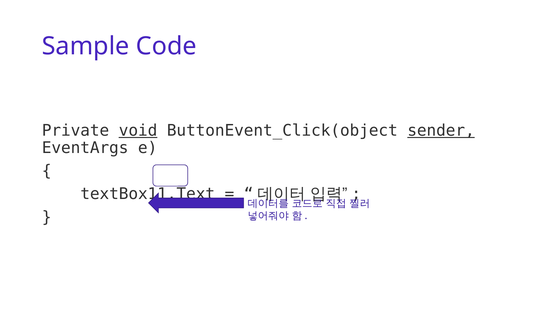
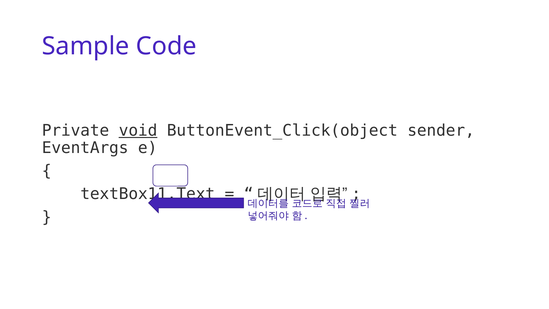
sender underline: present -> none
